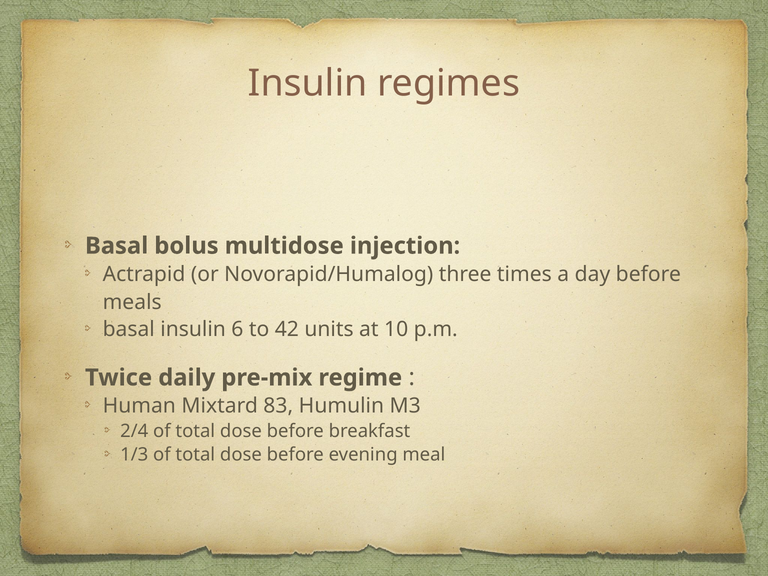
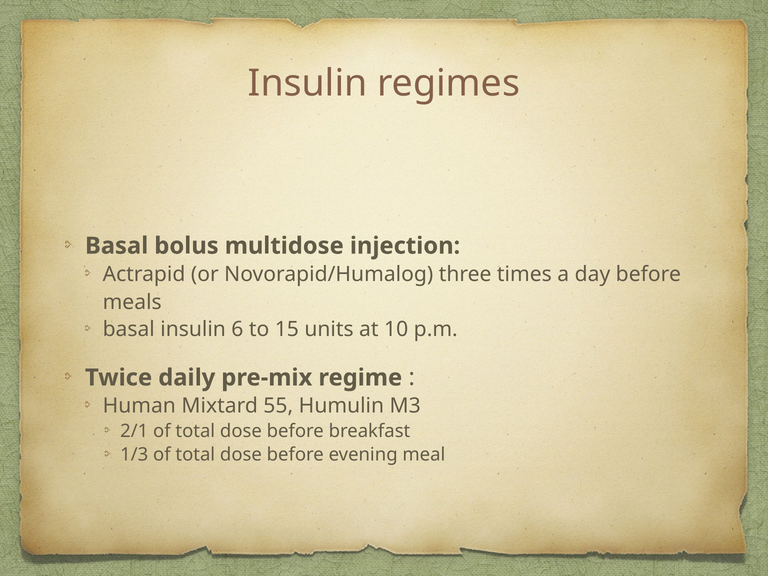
42: 42 -> 15
83: 83 -> 55
2/4: 2/4 -> 2/1
